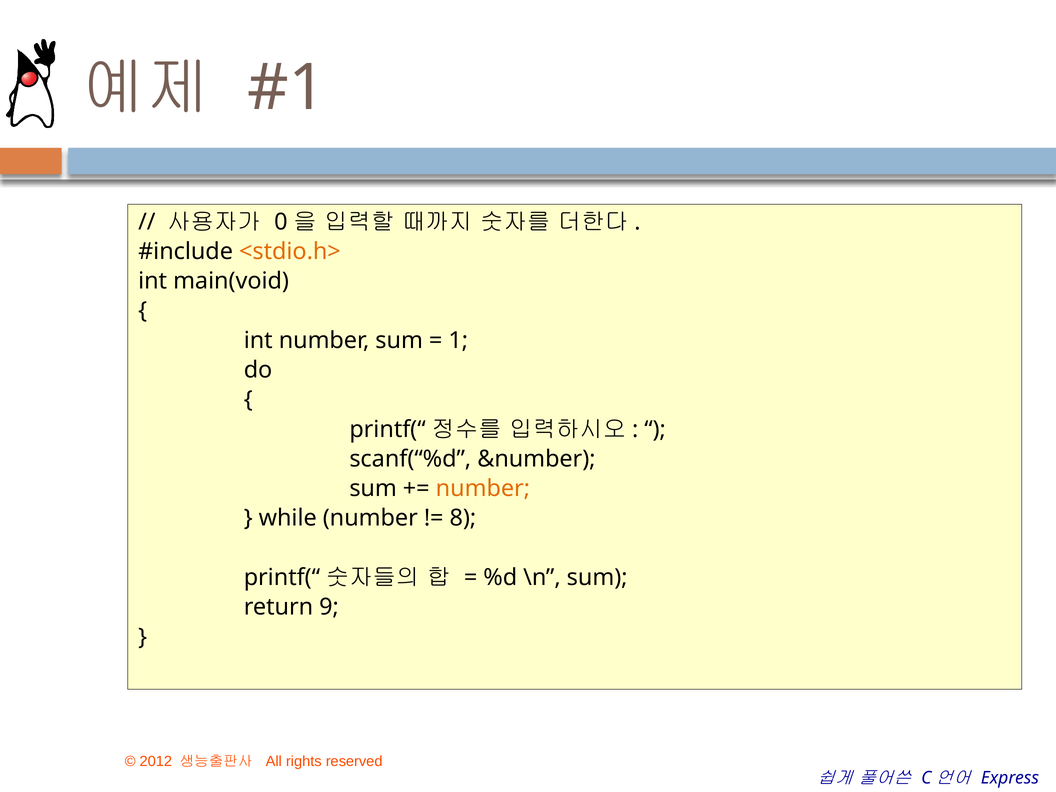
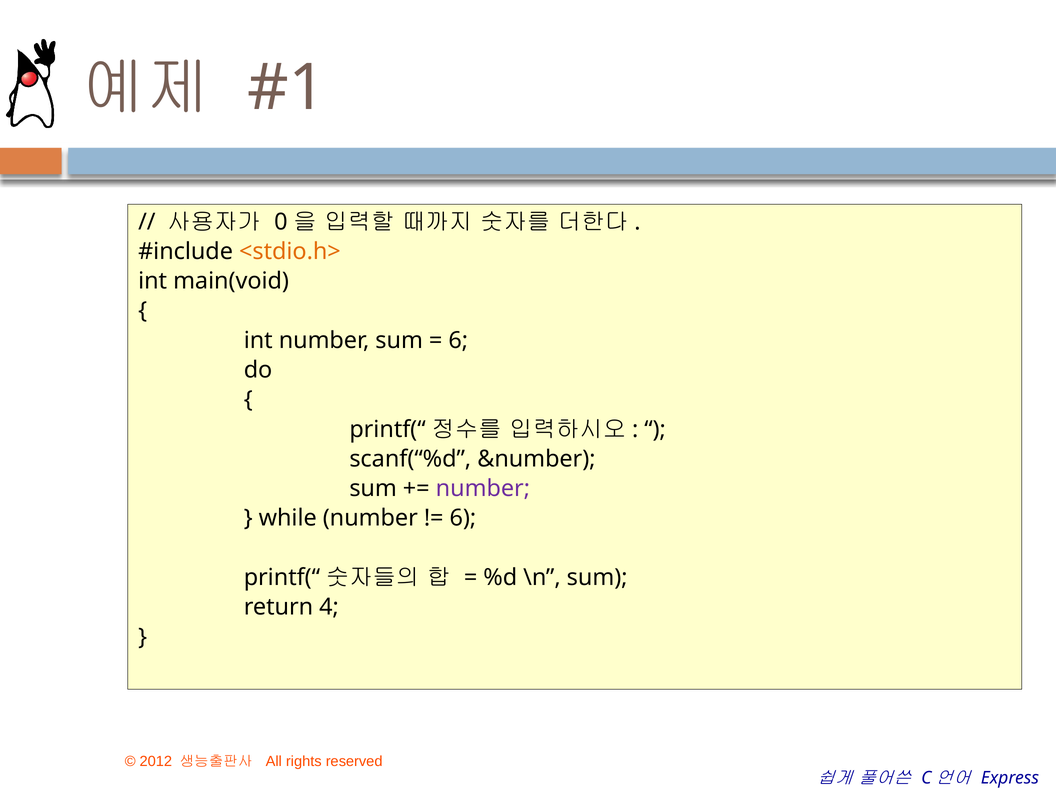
1 at (458, 340): 1 -> 6
number at (483, 489) colour: orange -> purple
8 at (463, 518): 8 -> 6
9: 9 -> 4
